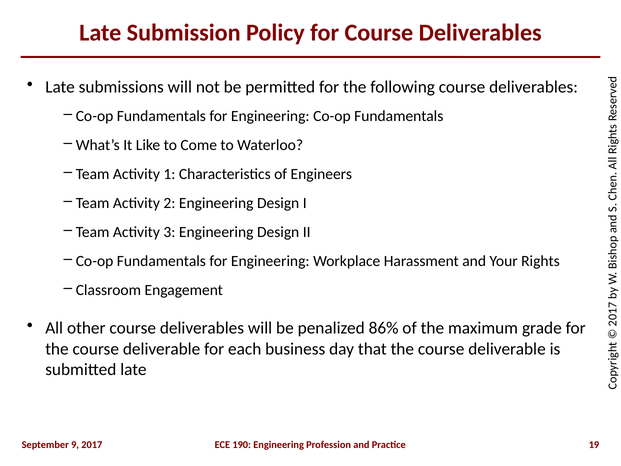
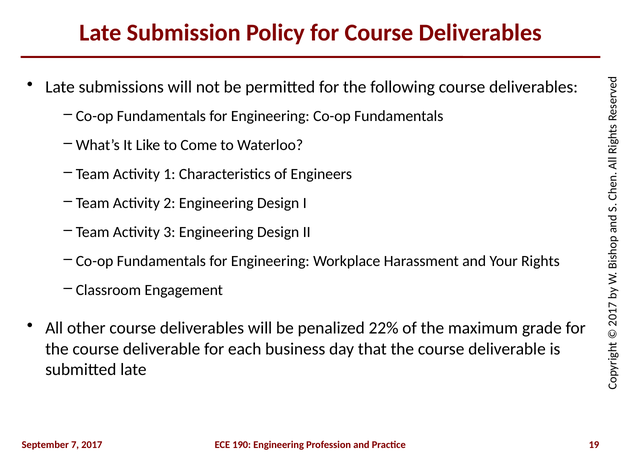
86%: 86% -> 22%
September 9: 9 -> 7
